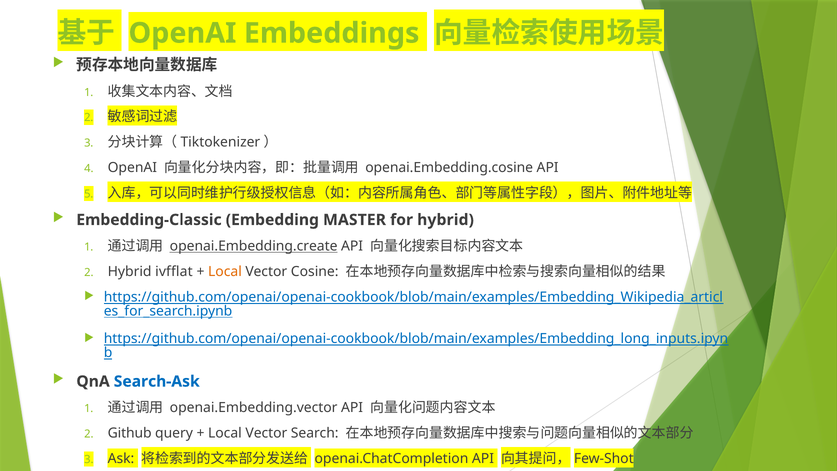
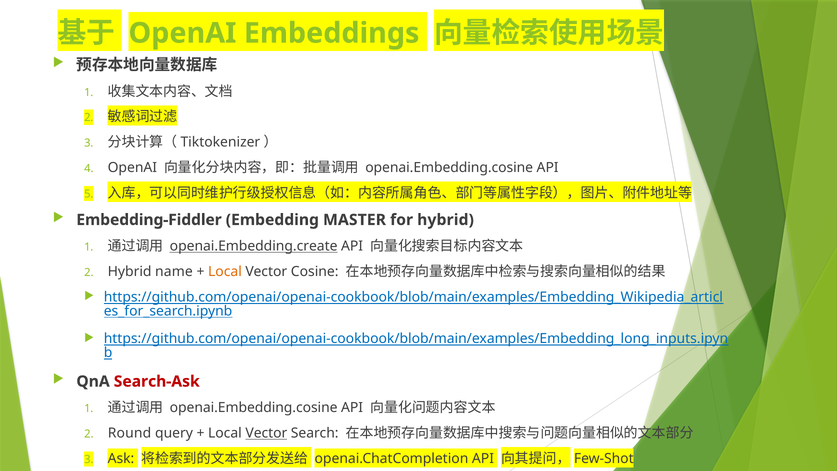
Embedding-Classic: Embedding-Classic -> Embedding-Fiddler
ivfflat: ivfflat -> name
Search-Ask colour: blue -> red
openai.Embedding.vector at (254, 408): openai.Embedding.vector -> openai.Embedding.cosine
Github: Github -> Round
Vector at (266, 433) underline: none -> present
